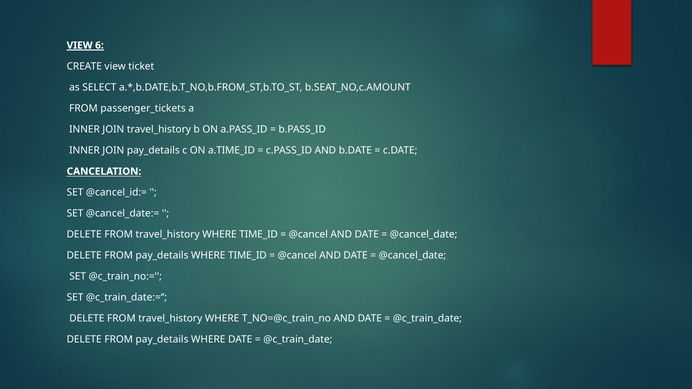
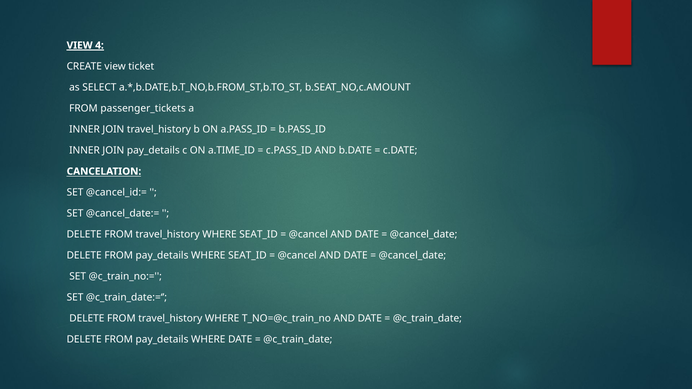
6: 6 -> 4
travel_history WHERE TIME_ID: TIME_ID -> SEAT_ID
pay_details WHERE TIME_ID: TIME_ID -> SEAT_ID
